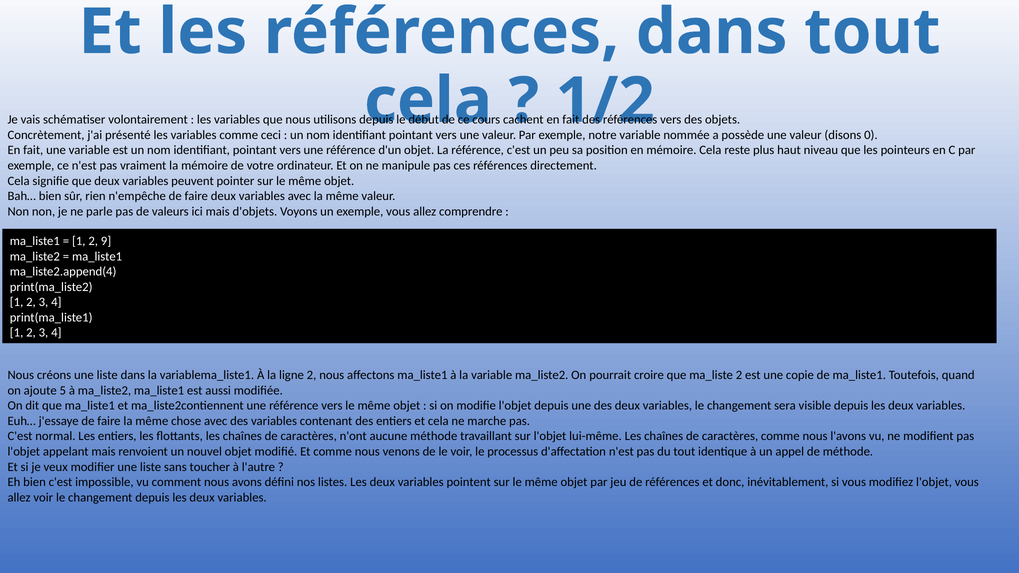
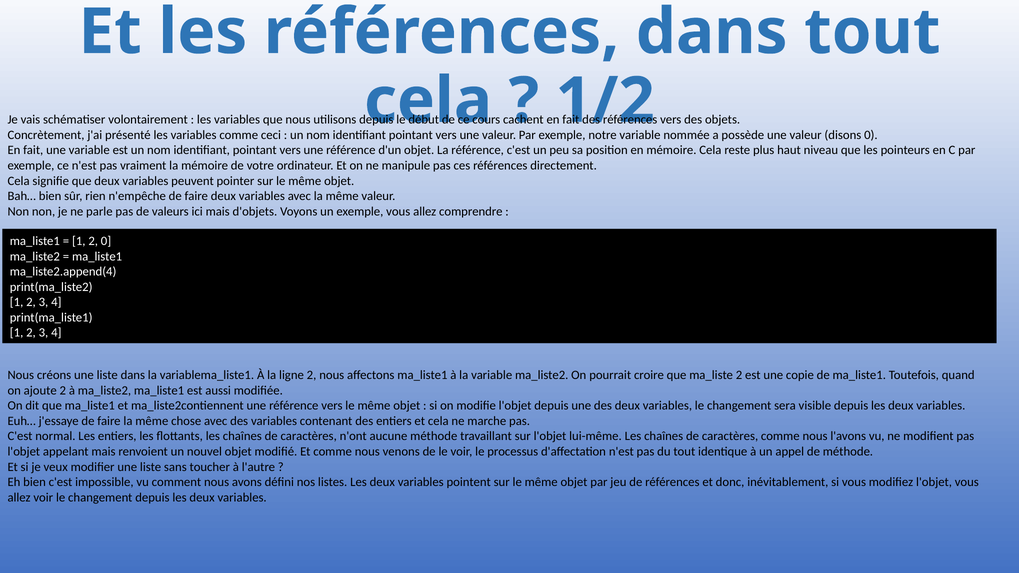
2 9: 9 -> 0
ajoute 5: 5 -> 2
